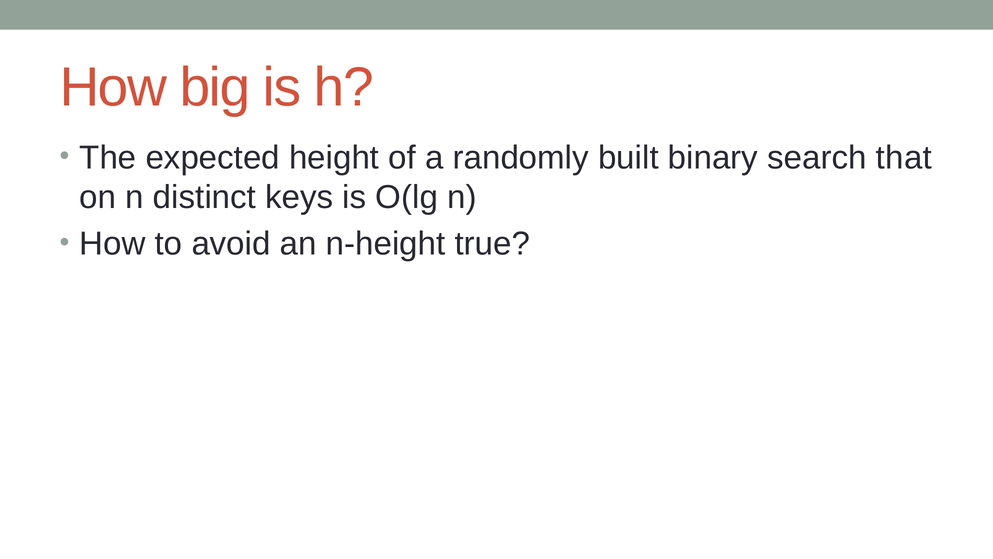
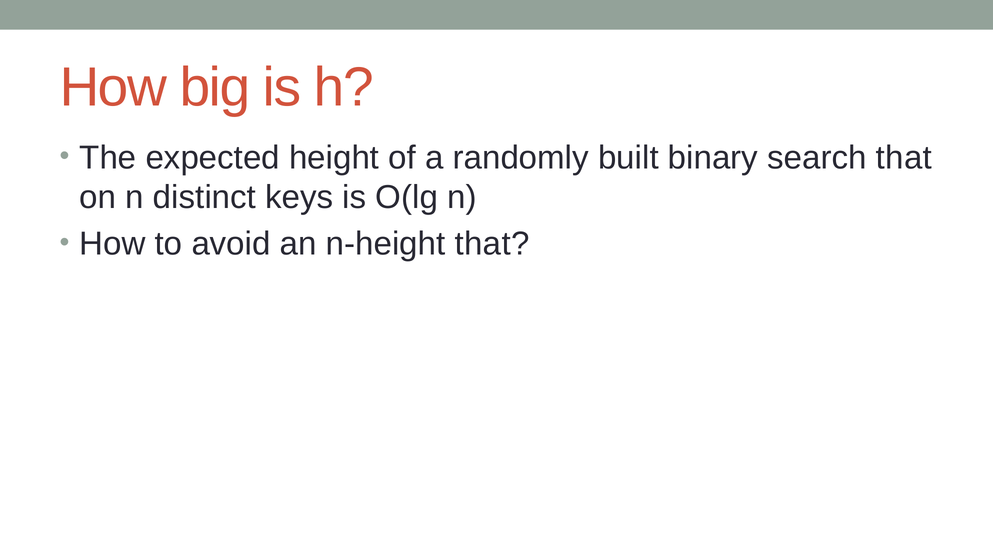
n-height true: true -> that
